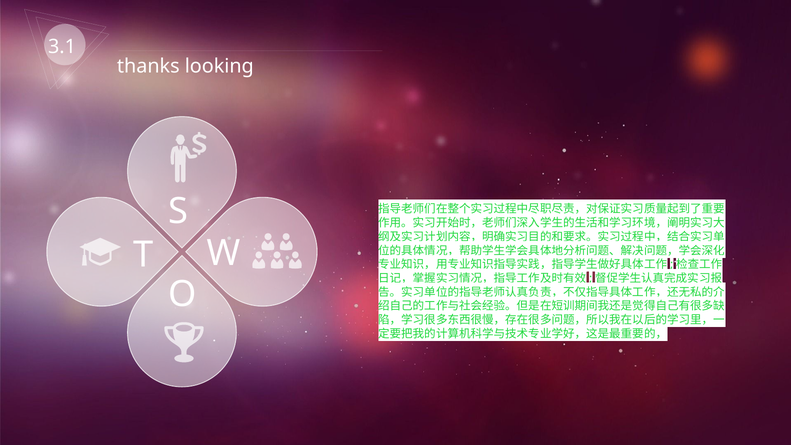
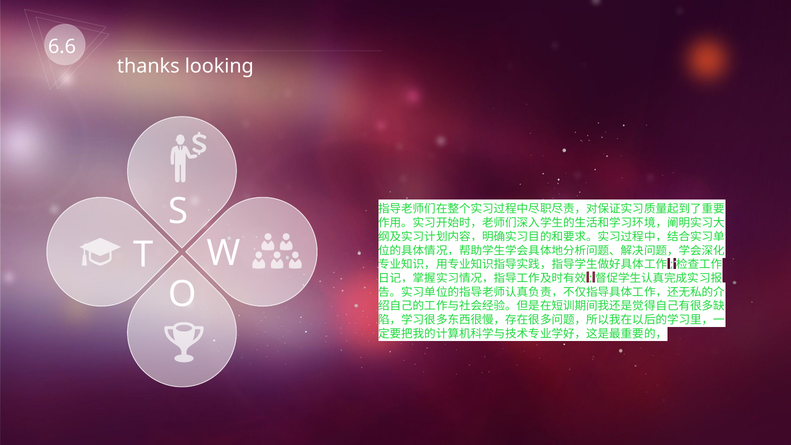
3.1: 3.1 -> 6.6
